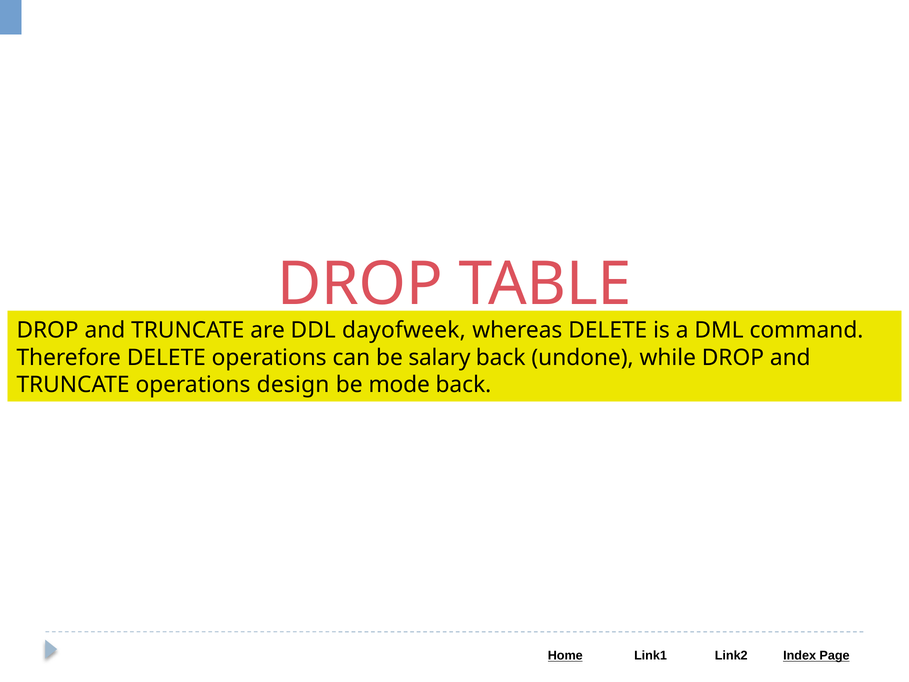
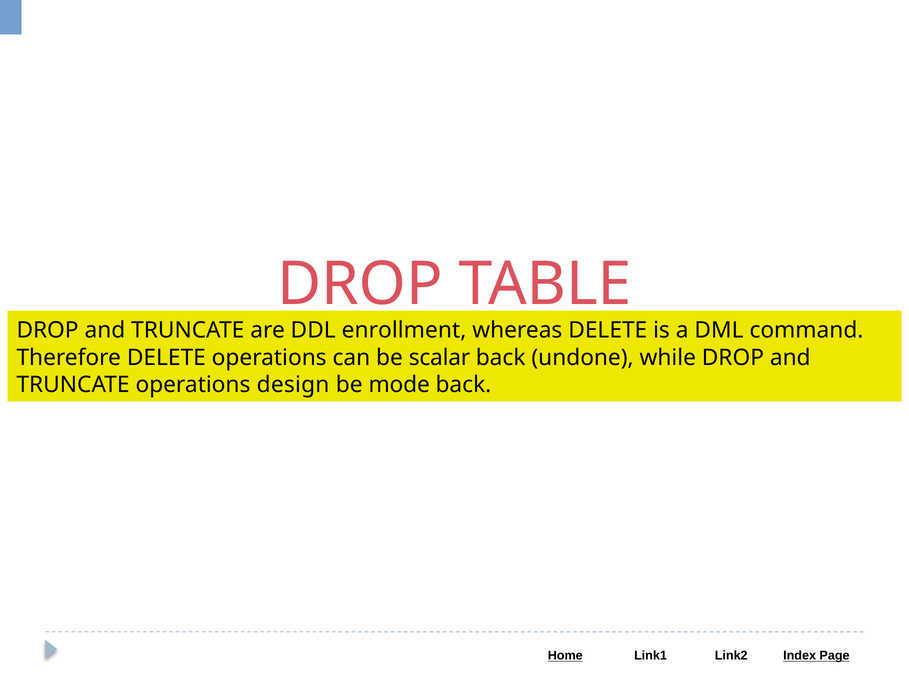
dayofweek: dayofweek -> enrollment
salary: salary -> scalar
